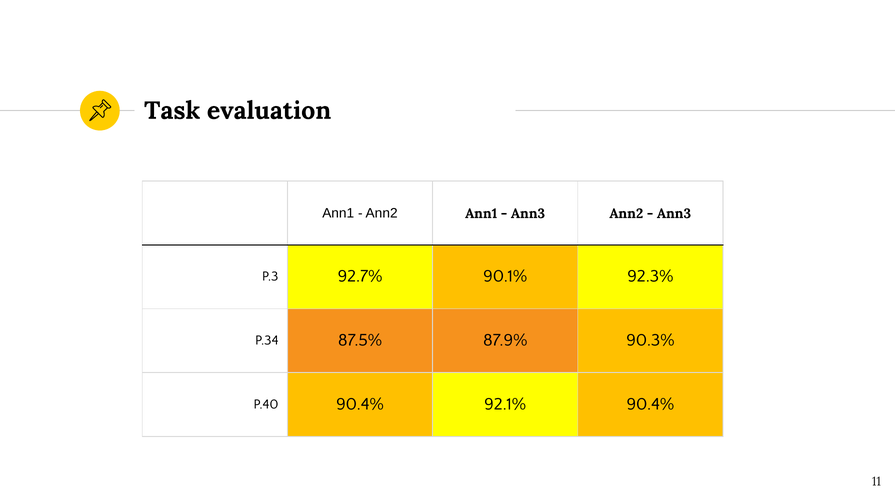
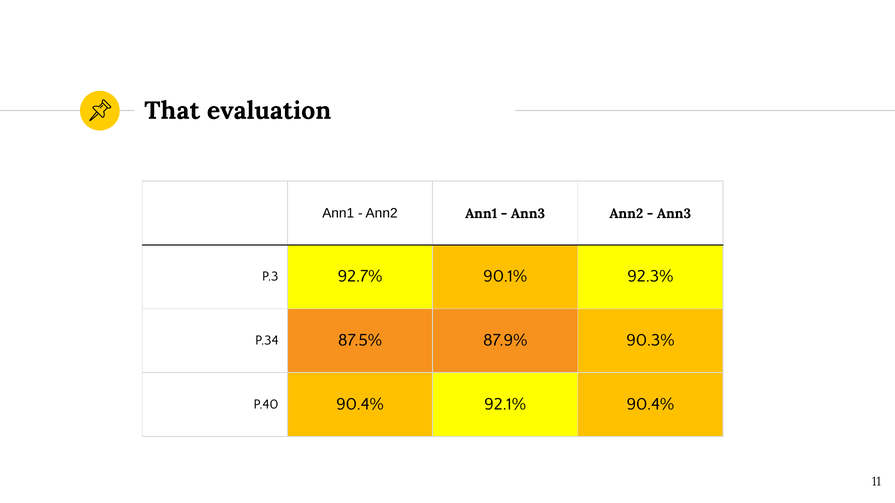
Task: Task -> That
